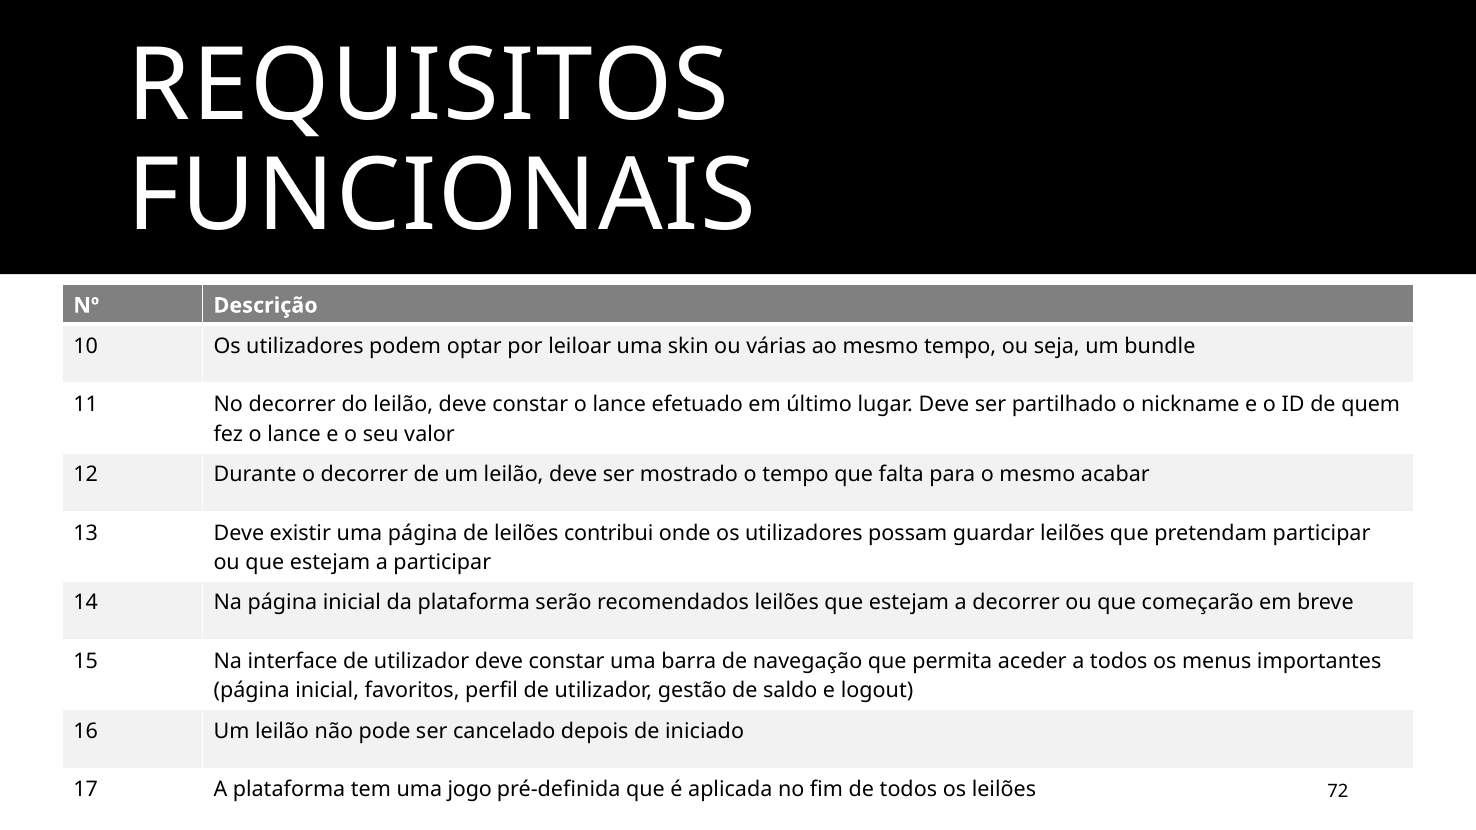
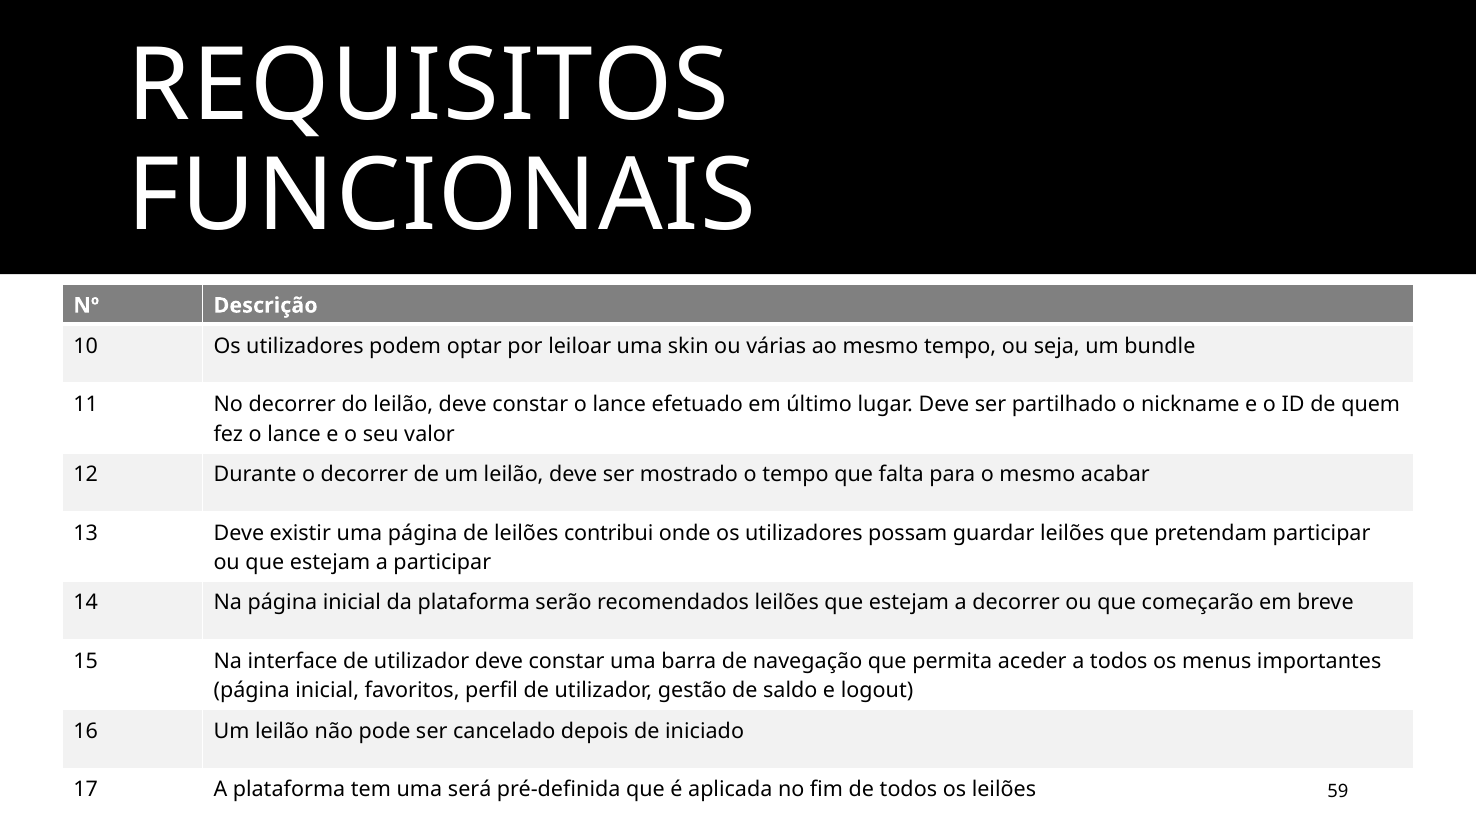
jogo: jogo -> será
72: 72 -> 59
